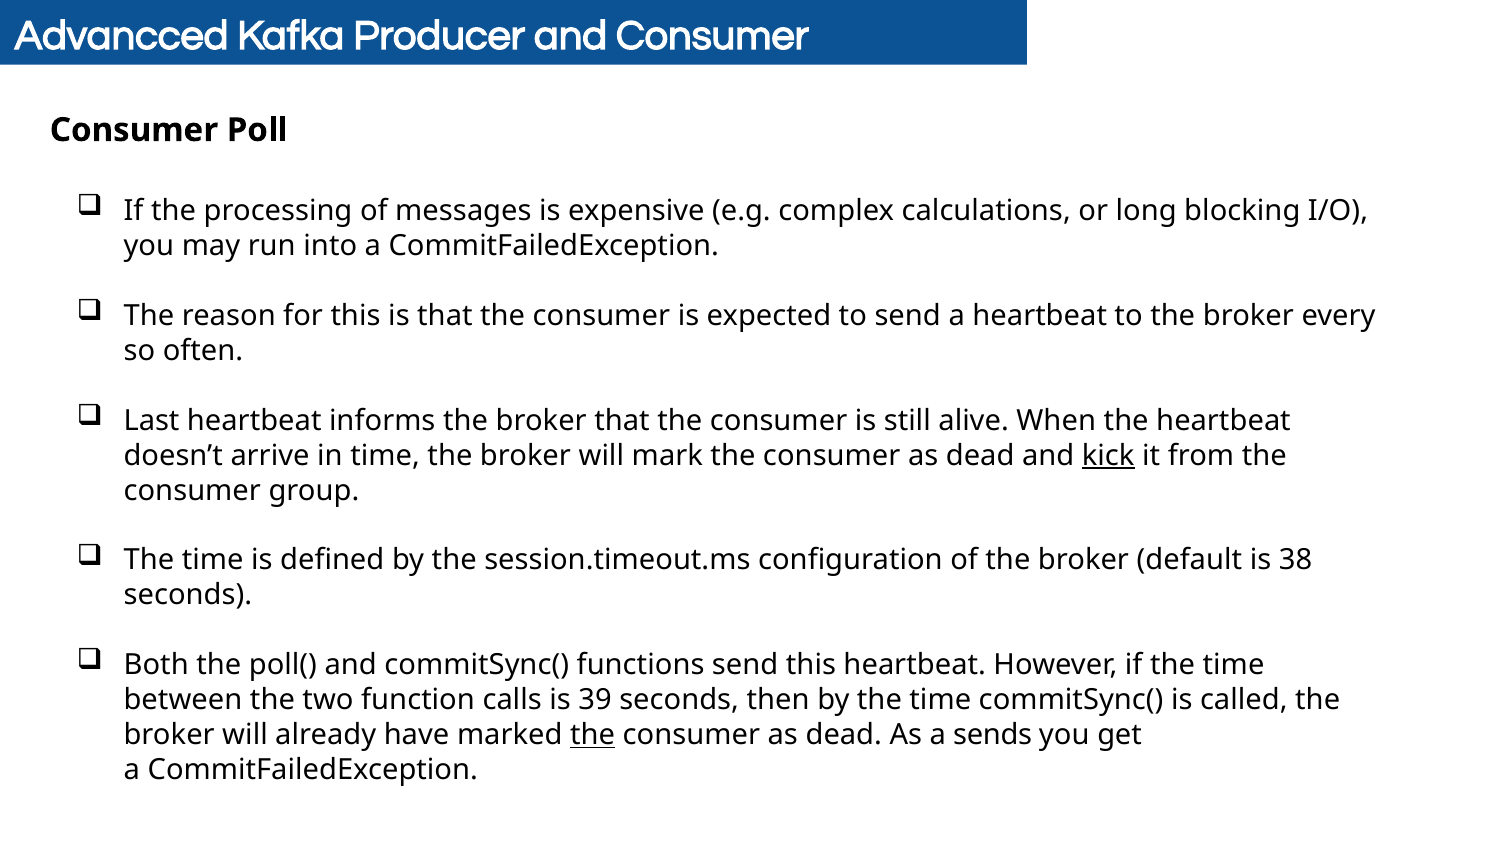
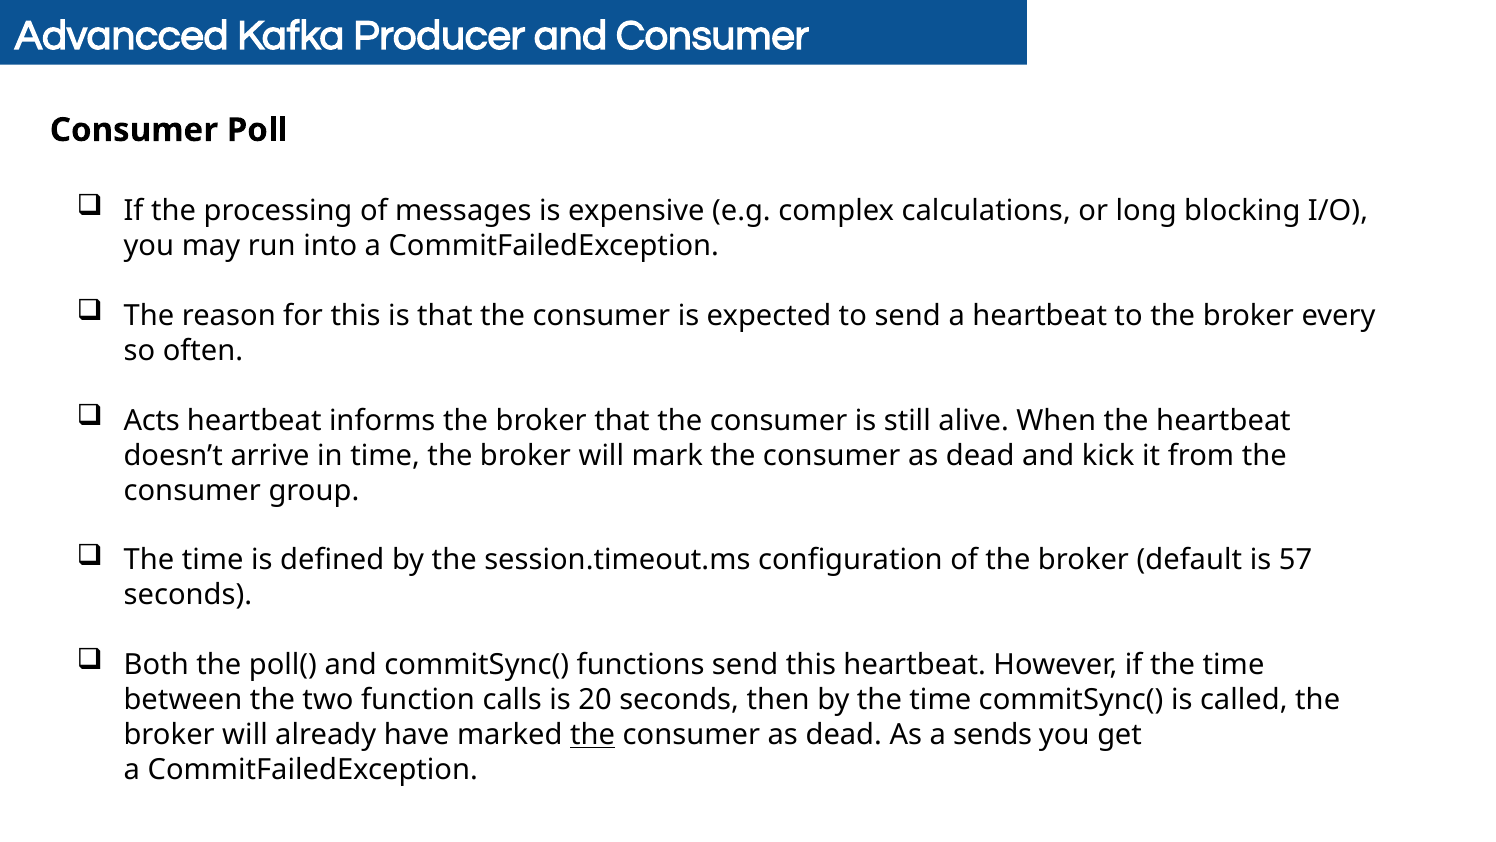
Last: Last -> Acts
kick underline: present -> none
38: 38 -> 57
39: 39 -> 20
